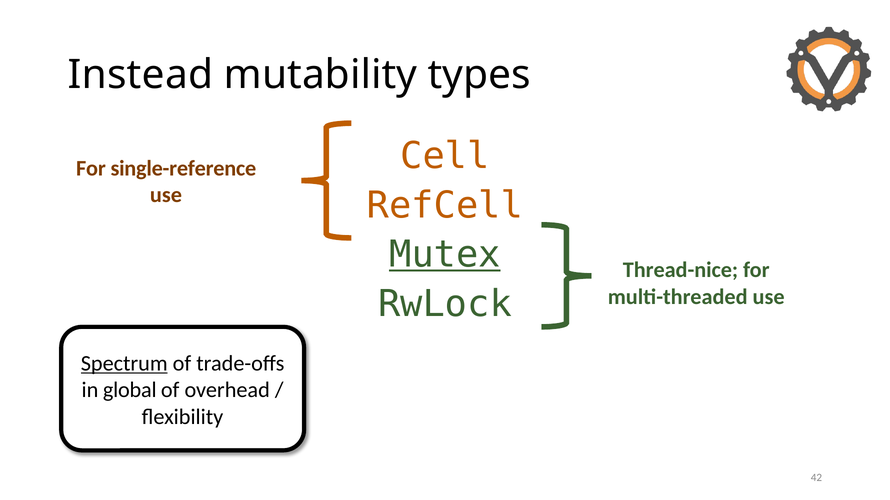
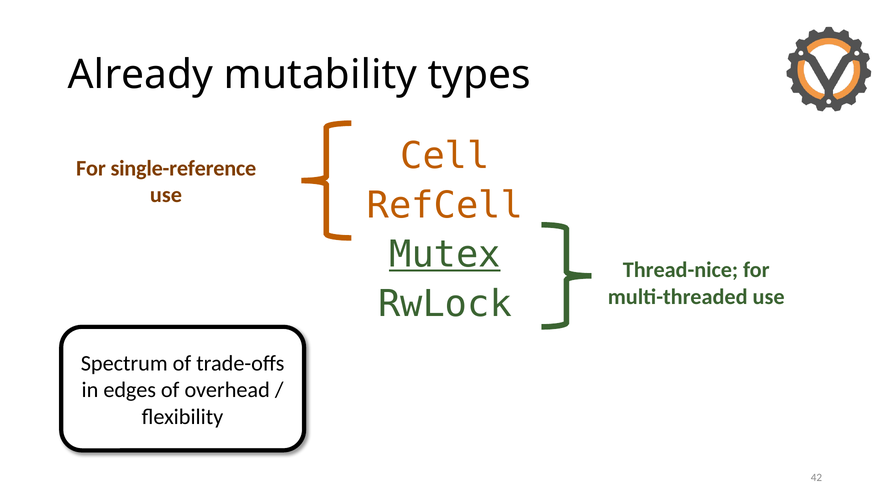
Instead: Instead -> Already
Spectrum underline: present -> none
global: global -> edges
